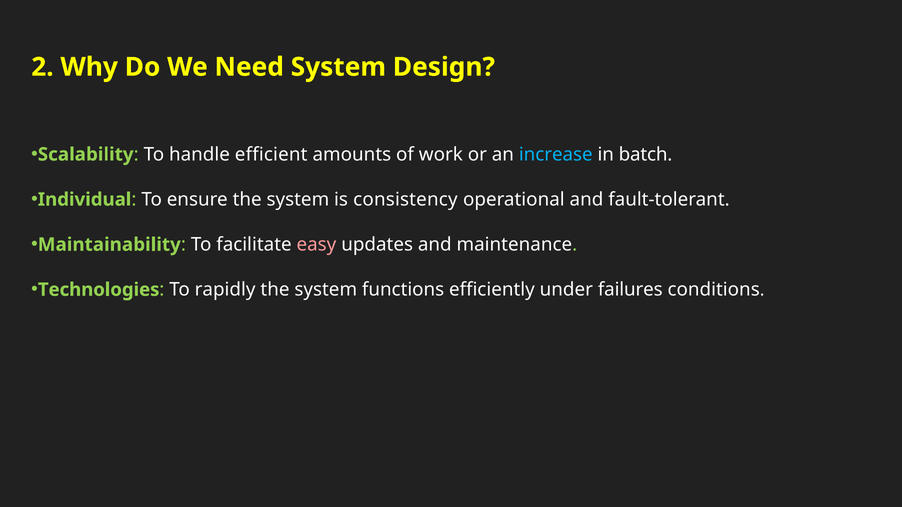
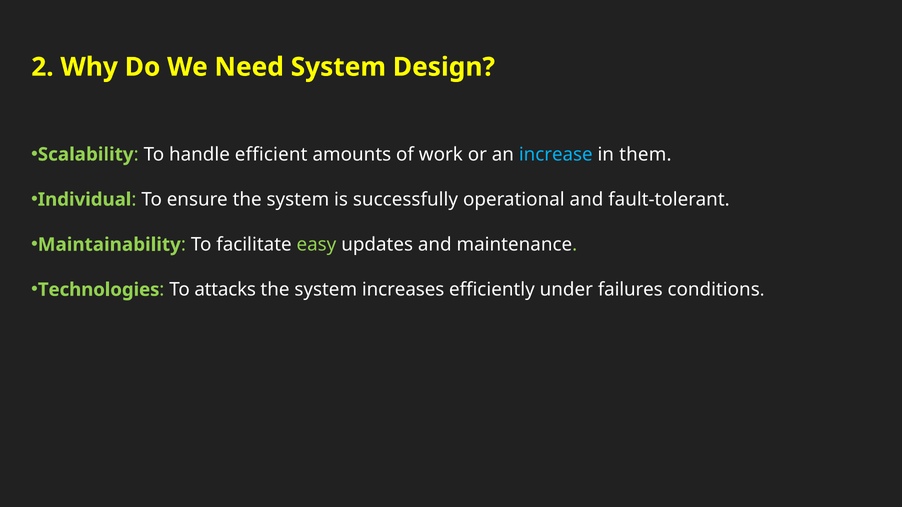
batch: batch -> them
consistency: consistency -> successfully
easy colour: pink -> light green
rapidly: rapidly -> attacks
functions: functions -> increases
